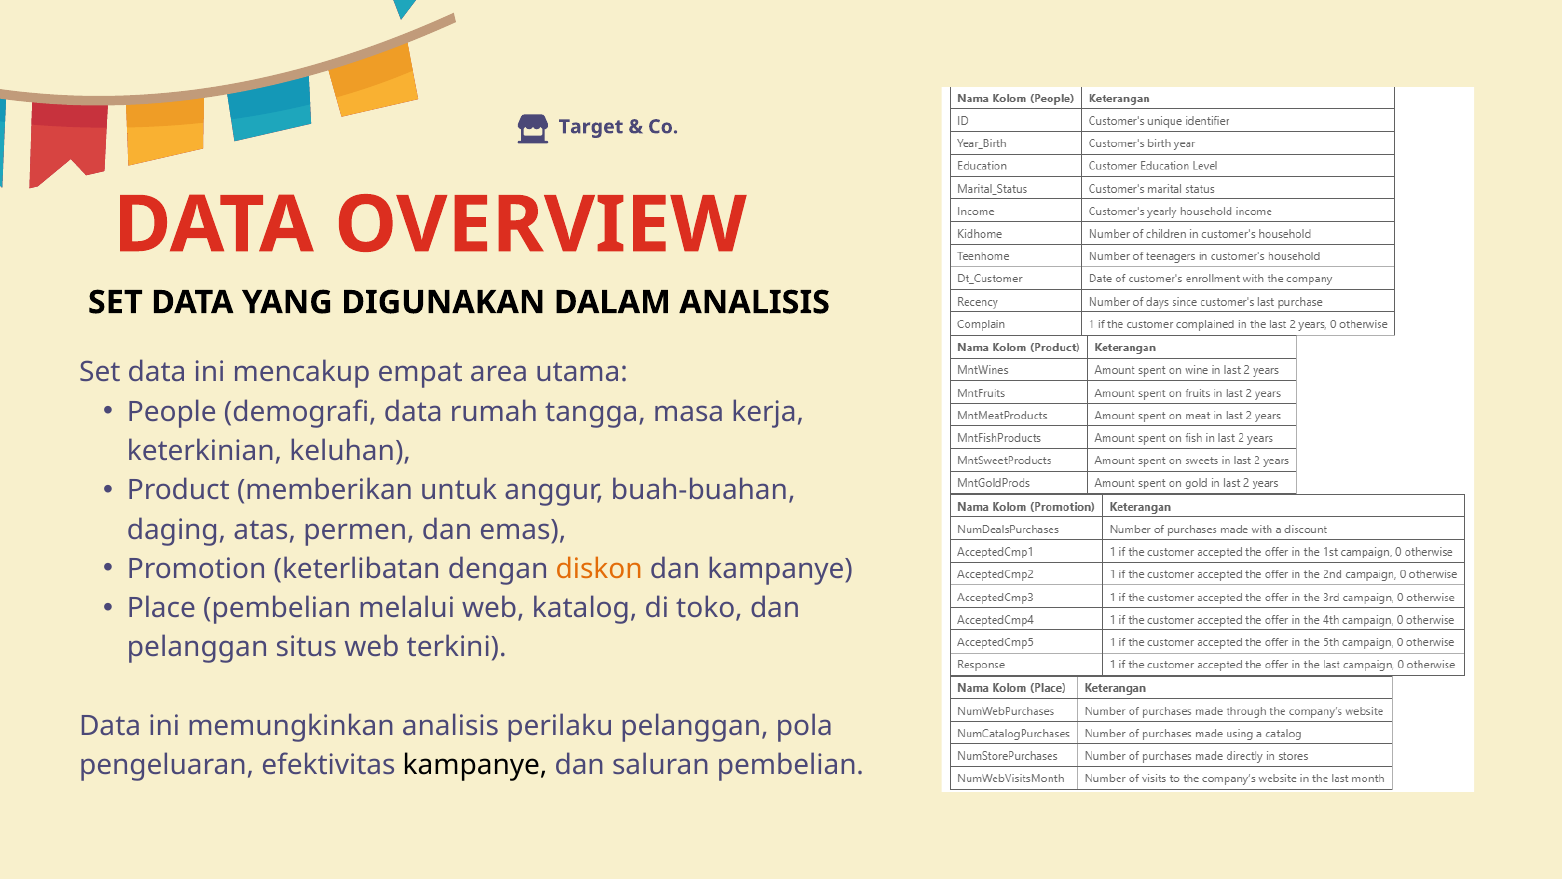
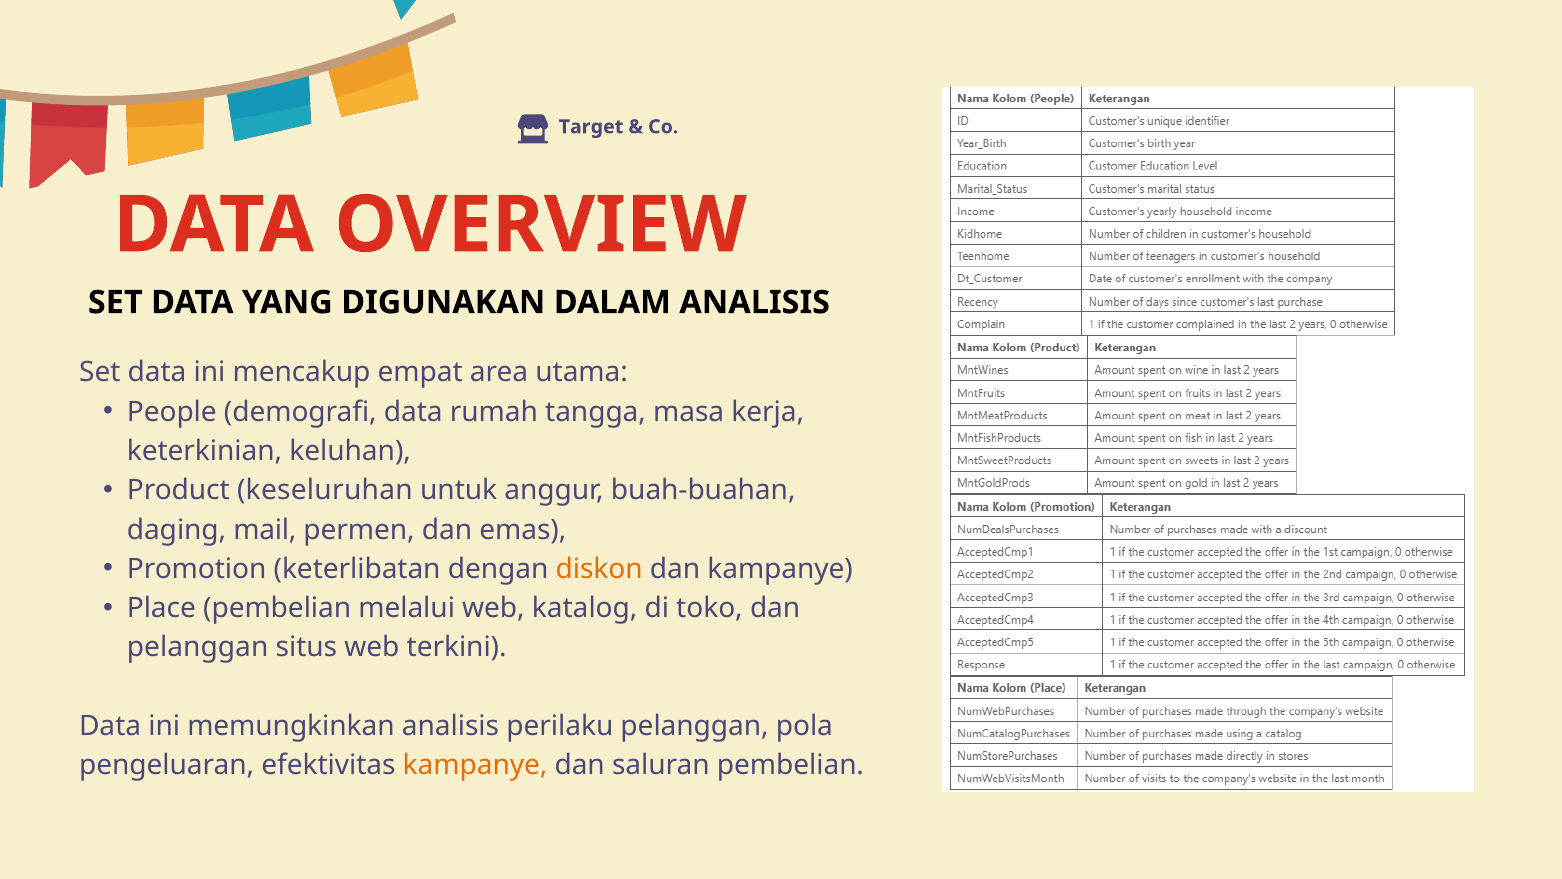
memberikan: memberikan -> keseluruhan
atas: atas -> mail
kampanye at (475, 765) colour: black -> orange
